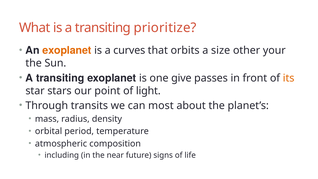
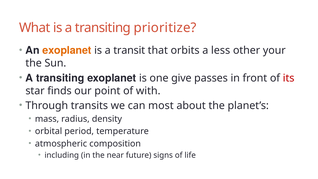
curves: curves -> transit
size: size -> less
its colour: orange -> red
stars: stars -> finds
light: light -> with
